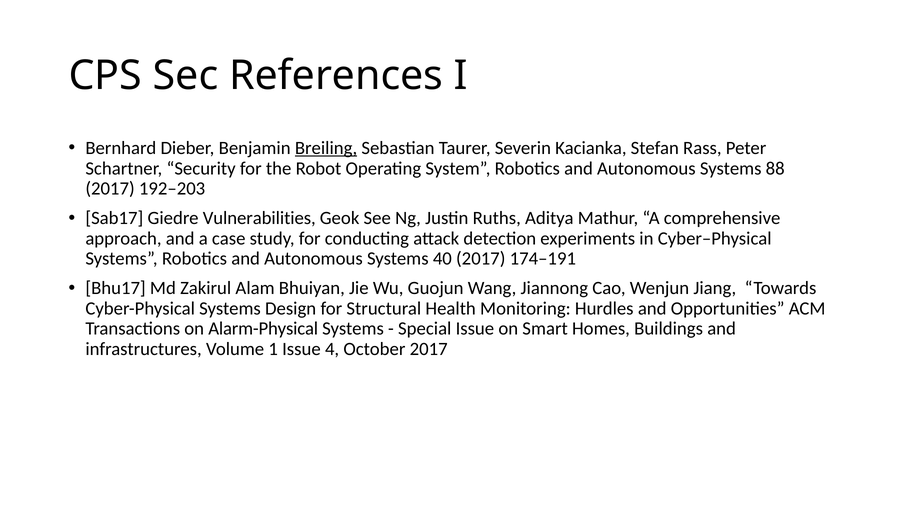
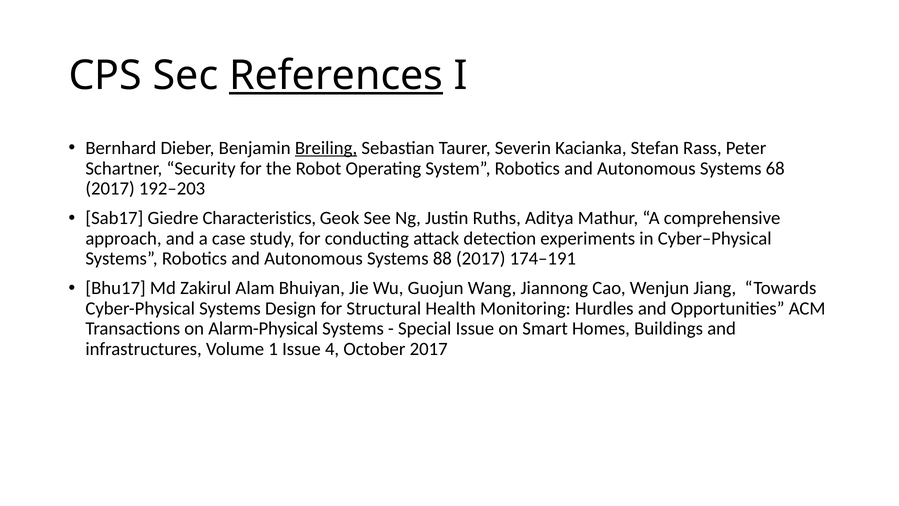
References underline: none -> present
88: 88 -> 68
Vulnerabilities: Vulnerabilities -> Characteristics
40: 40 -> 88
